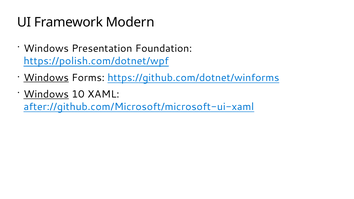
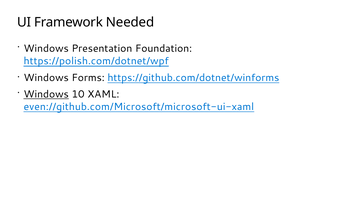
Modern: Modern -> Needed
Windows at (46, 78) underline: present -> none
after://github.com/Microsoft/microsoft-ui-xaml: after://github.com/Microsoft/microsoft-ui-xaml -> even://github.com/Microsoft/microsoft-ui-xaml
